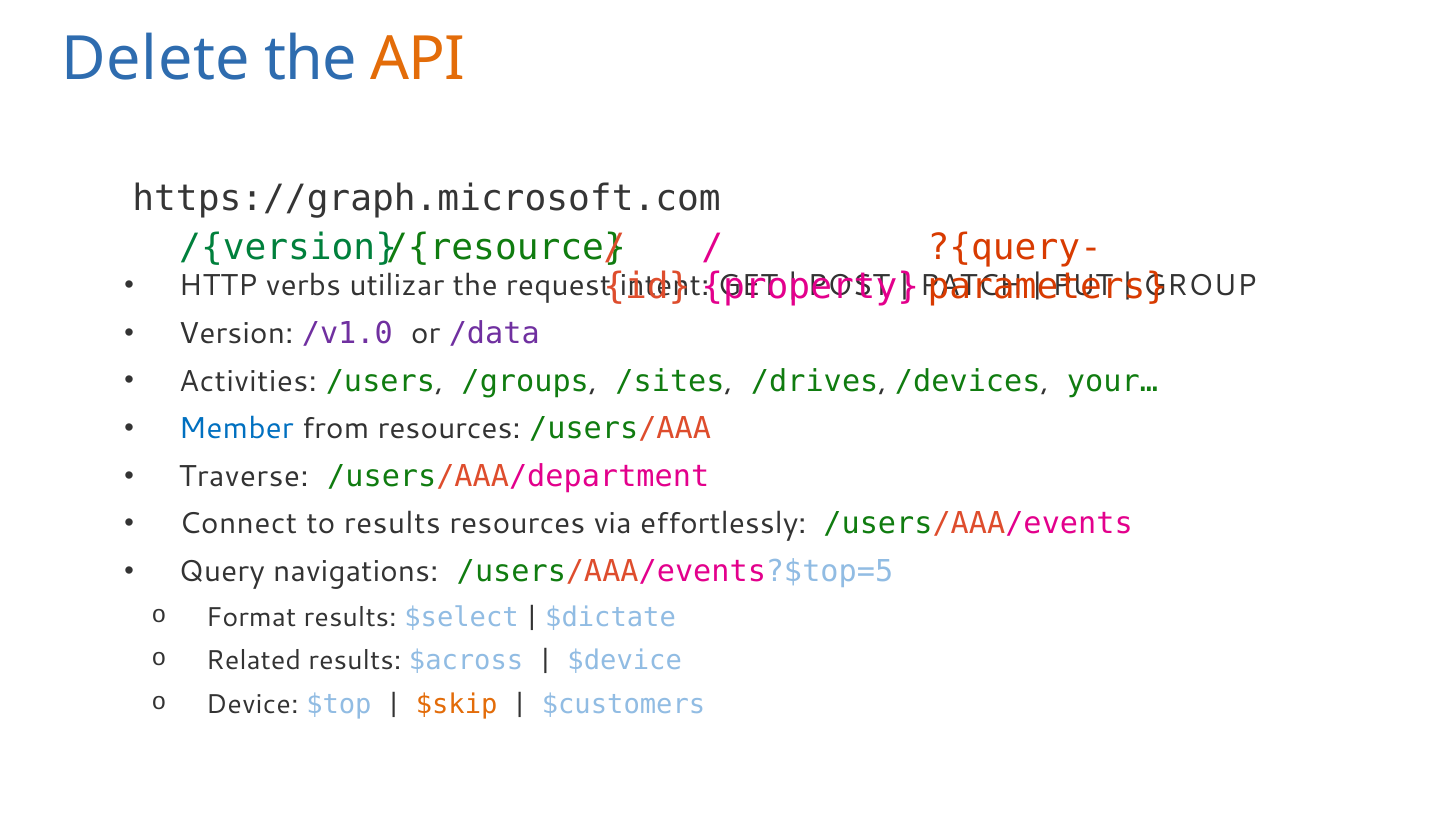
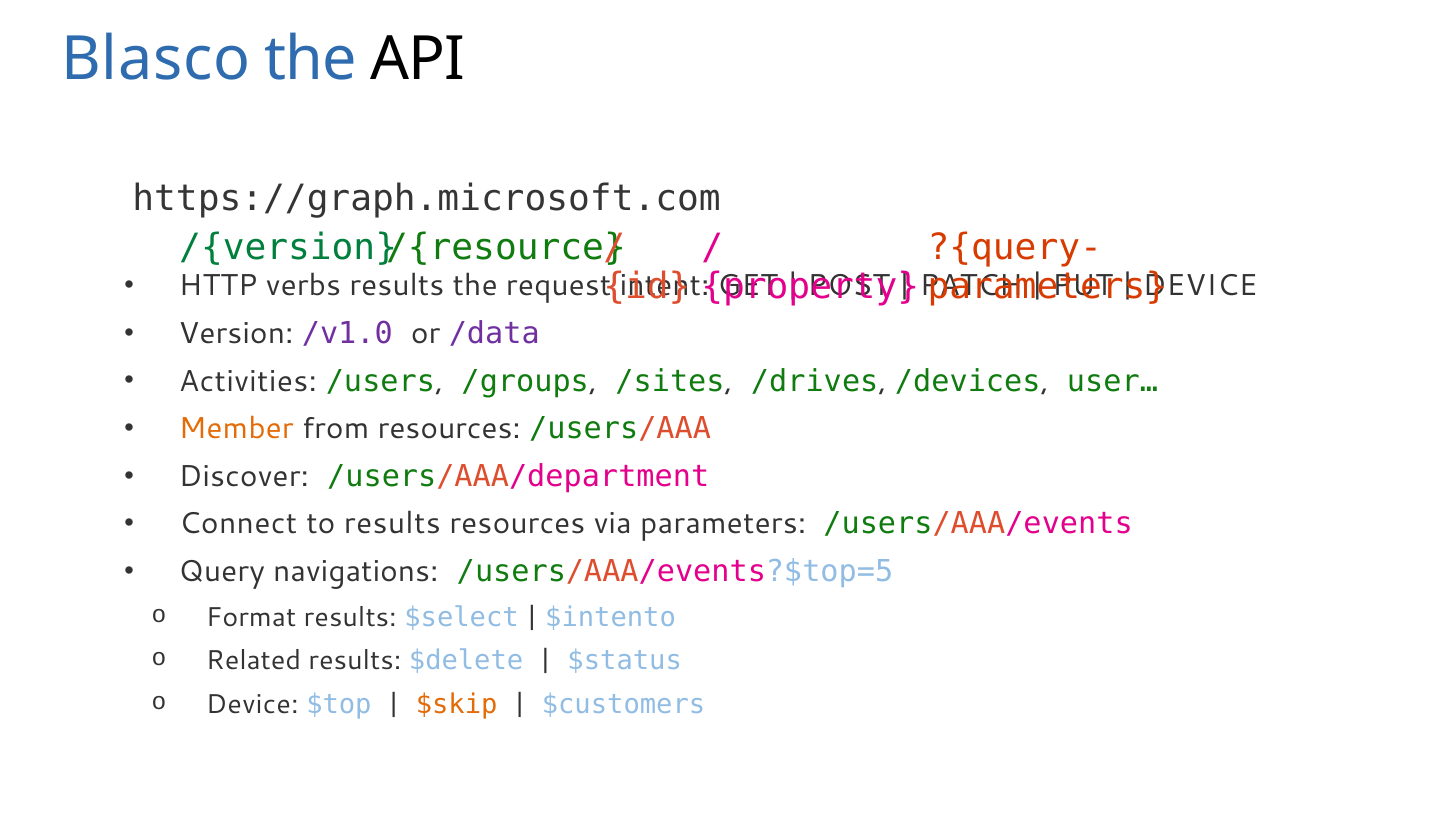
Delete: Delete -> Blasco
API colour: orange -> black
verbs utilizar: utilizar -> results
GROUP at (1200, 286): GROUP -> DEVICE
your…: your… -> user…
Member colour: blue -> orange
Traverse: Traverse -> Discover
via effortlessly: effortlessly -> parameters
$dictate: $dictate -> $intento
$across: $across -> $delete
$device: $device -> $status
